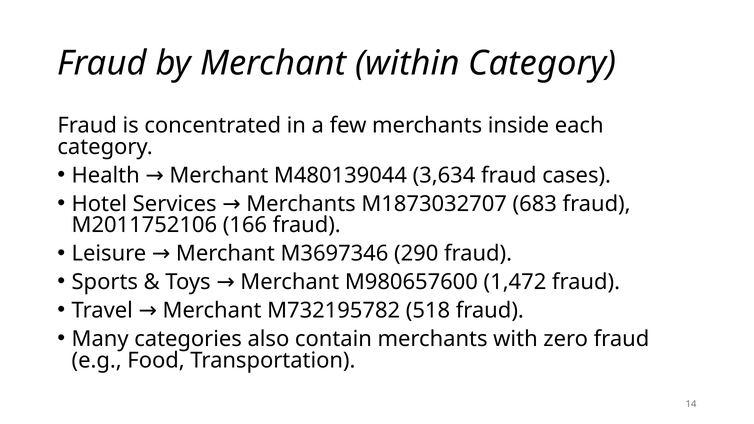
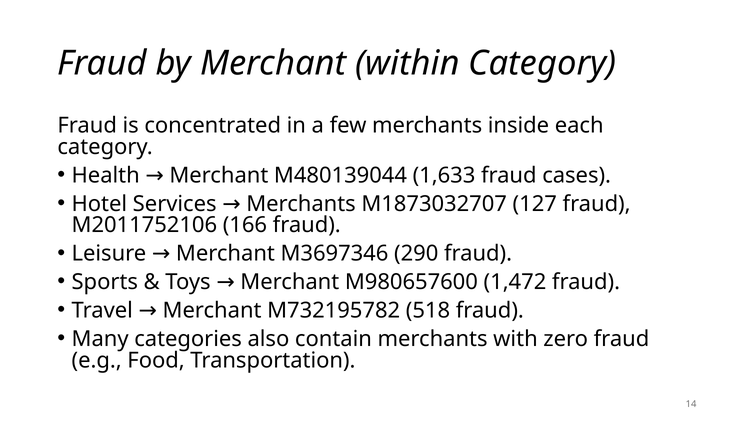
3,634: 3,634 -> 1,633
683: 683 -> 127
